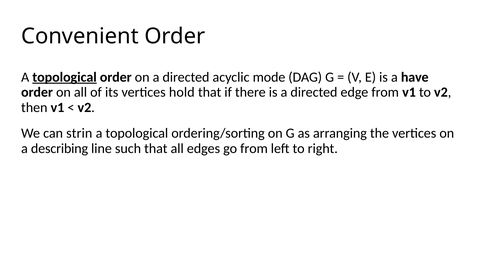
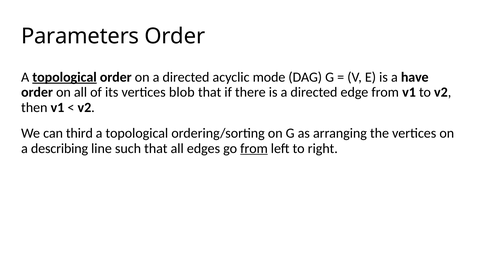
Convenient: Convenient -> Parameters
hold: hold -> blob
strin: strin -> third
from at (254, 148) underline: none -> present
